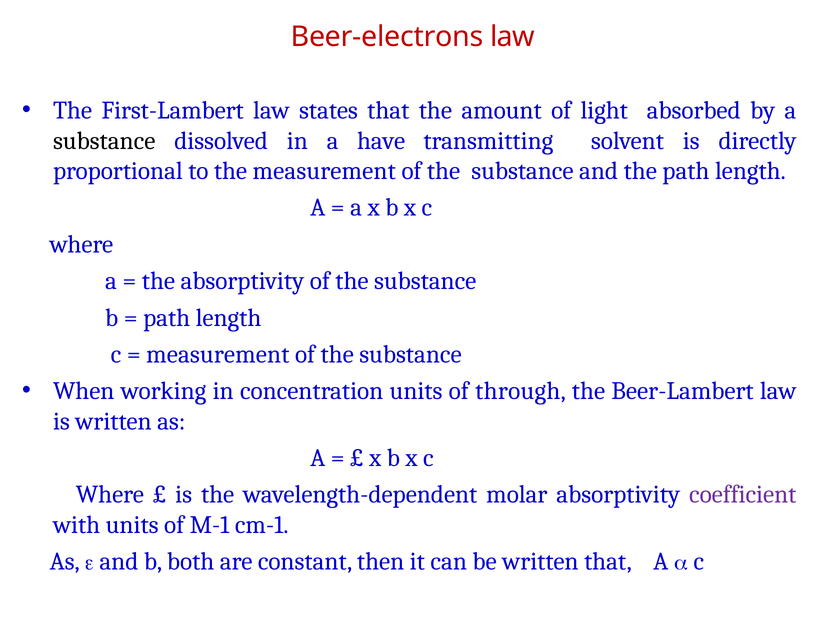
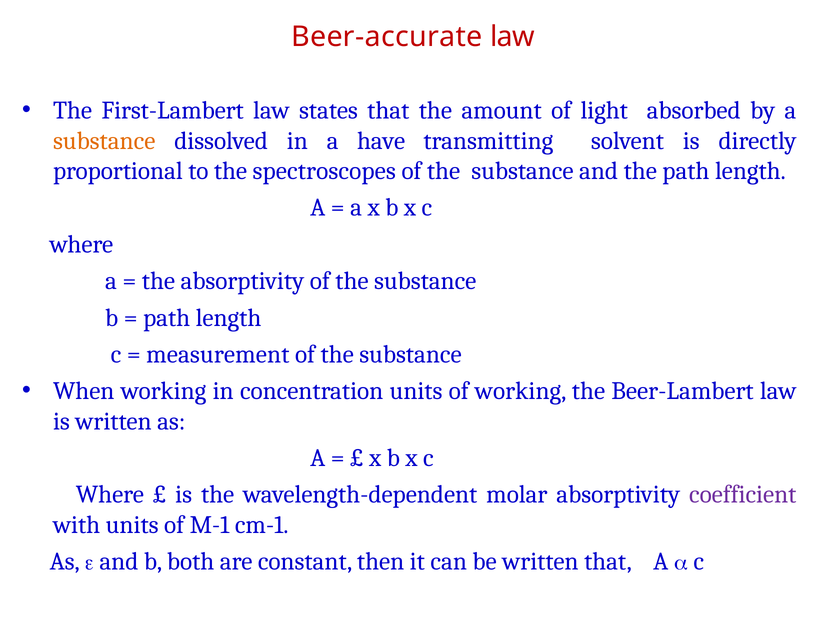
Beer-electrons: Beer-electrons -> Beer-accurate
substance at (104, 141) colour: black -> orange
the measurement: measurement -> spectroscopes
of through: through -> working
